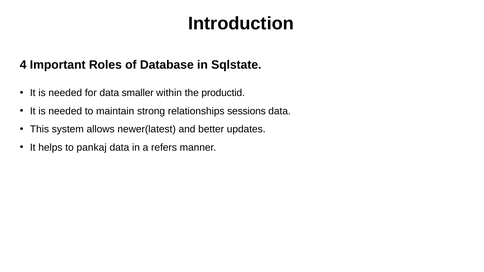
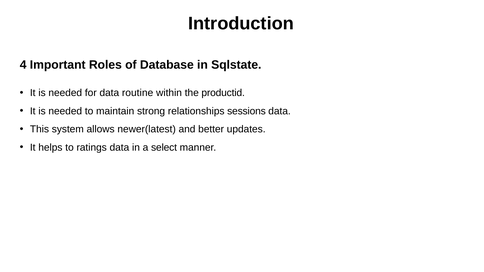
smaller: smaller -> routine
pankaj: pankaj -> ratings
refers: refers -> select
